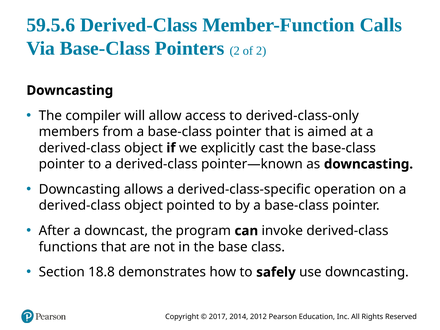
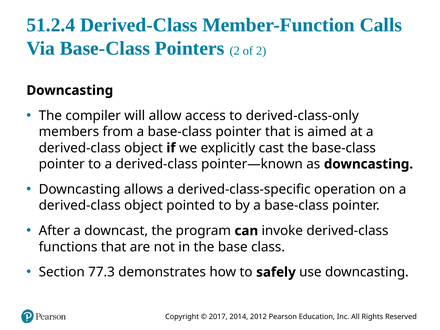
59.5.6: 59.5.6 -> 51.2.4
18.8: 18.8 -> 77.3
